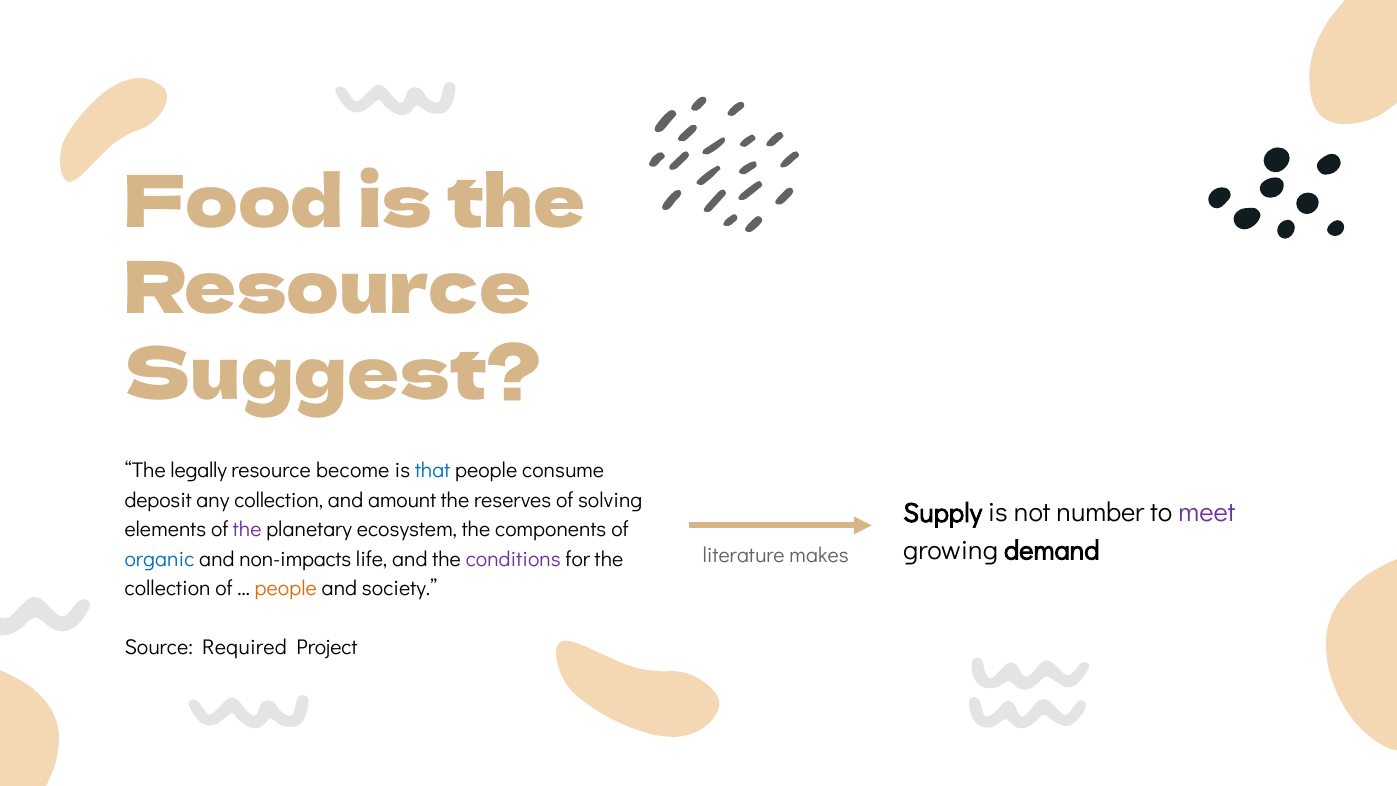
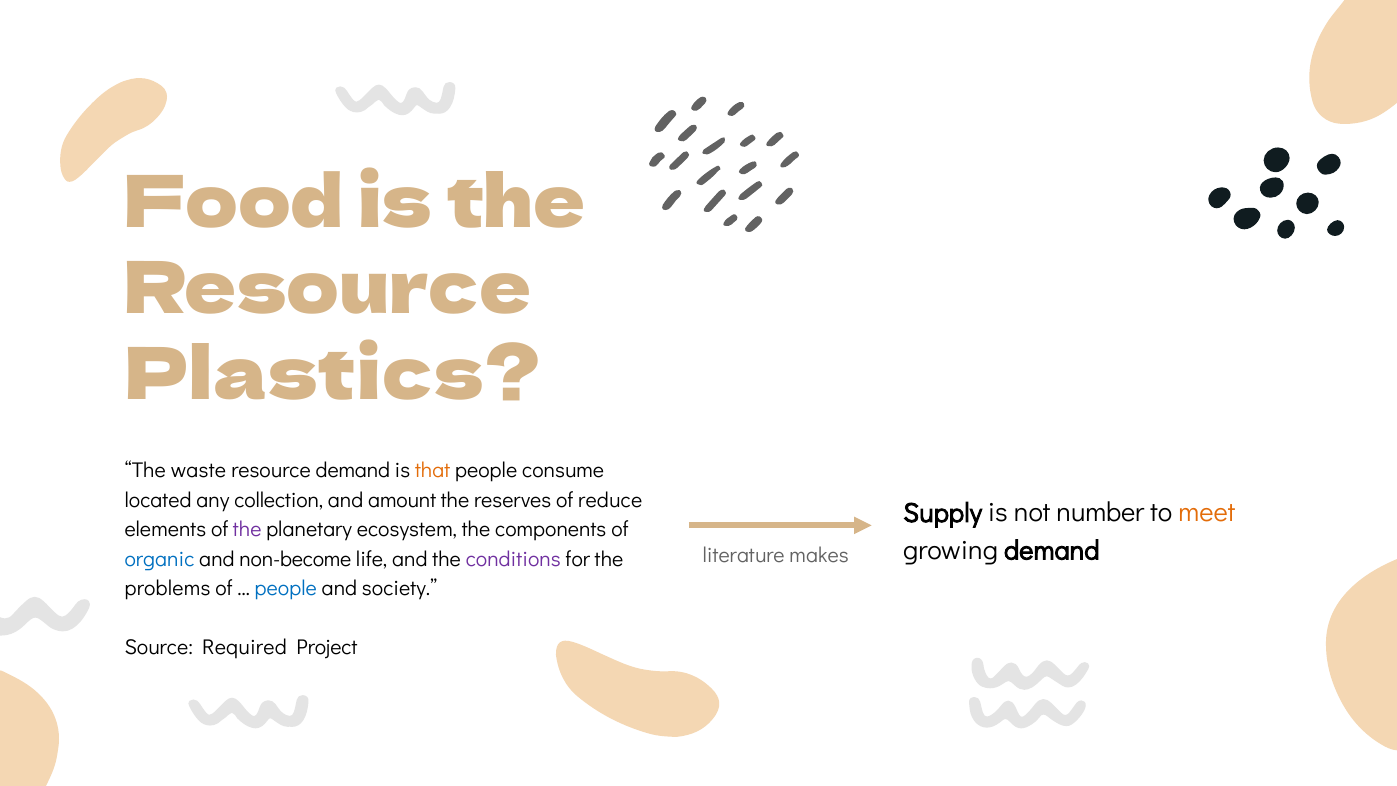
Suggest: Suggest -> Plastics
legally: legally -> waste
resource become: become -> demand
that colour: blue -> orange
deposit: deposit -> located
solving: solving -> reduce
meet colour: purple -> orange
non-impacts: non-impacts -> non-become
collection at (168, 588): collection -> problems
people at (286, 588) colour: orange -> blue
